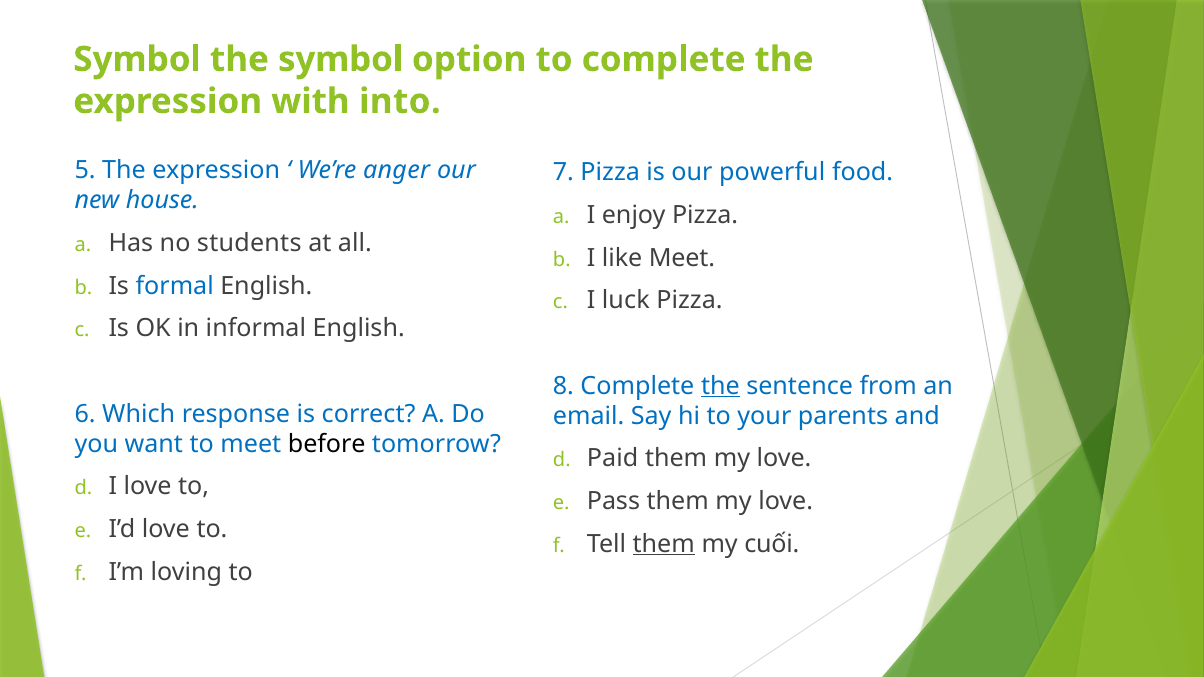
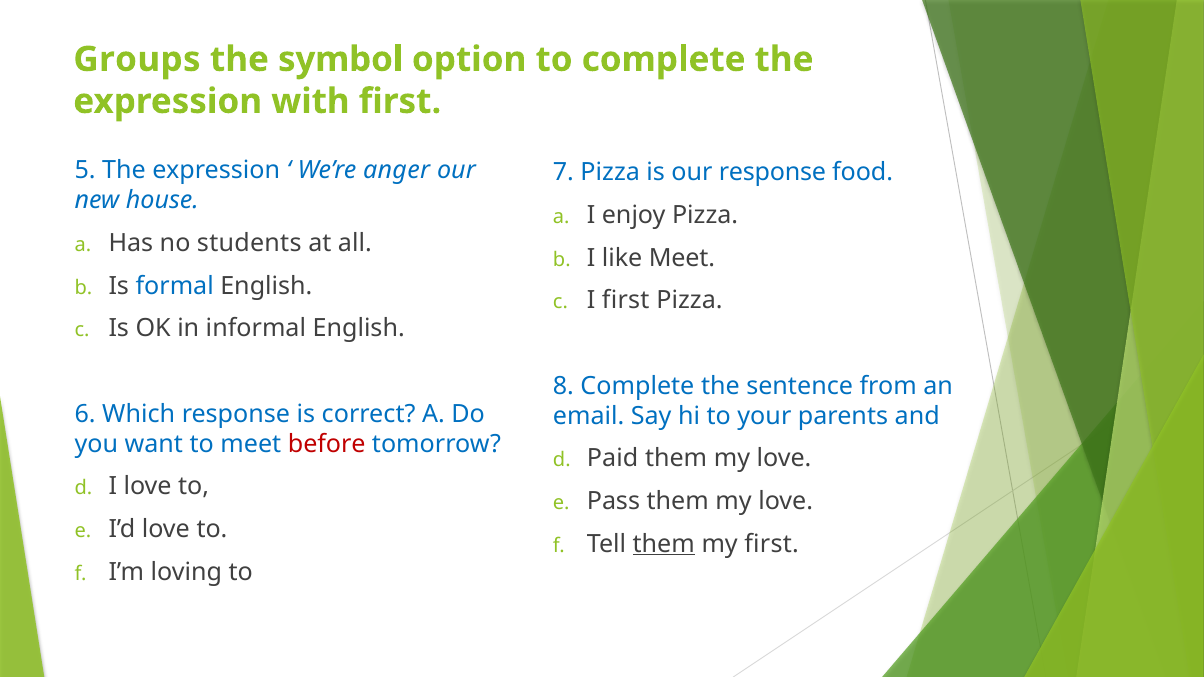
Symbol at (137, 59): Symbol -> Groups
with into: into -> first
our powerful: powerful -> response
I luck: luck -> first
the at (720, 386) underline: present -> none
before colour: black -> red
my cuối: cuối -> first
